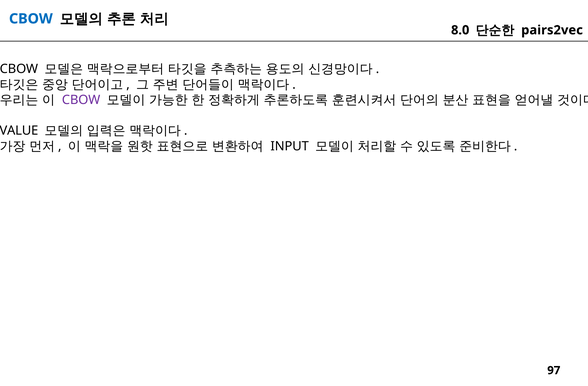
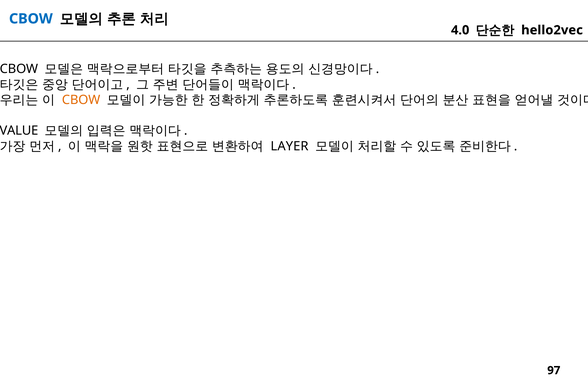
8.0: 8.0 -> 4.0
pairs2vec: pairs2vec -> hello2vec
CBOW at (81, 100) colour: purple -> orange
INPUT: INPUT -> LAYER
